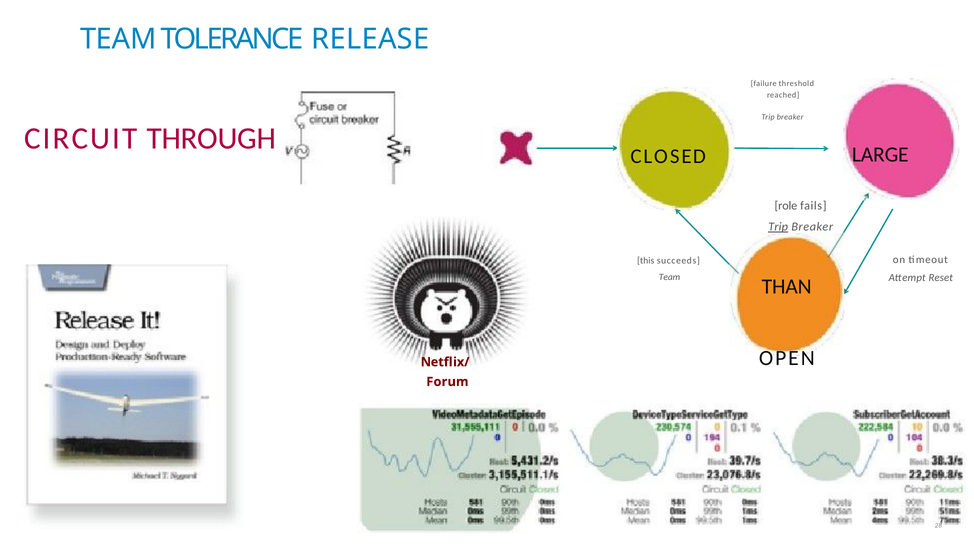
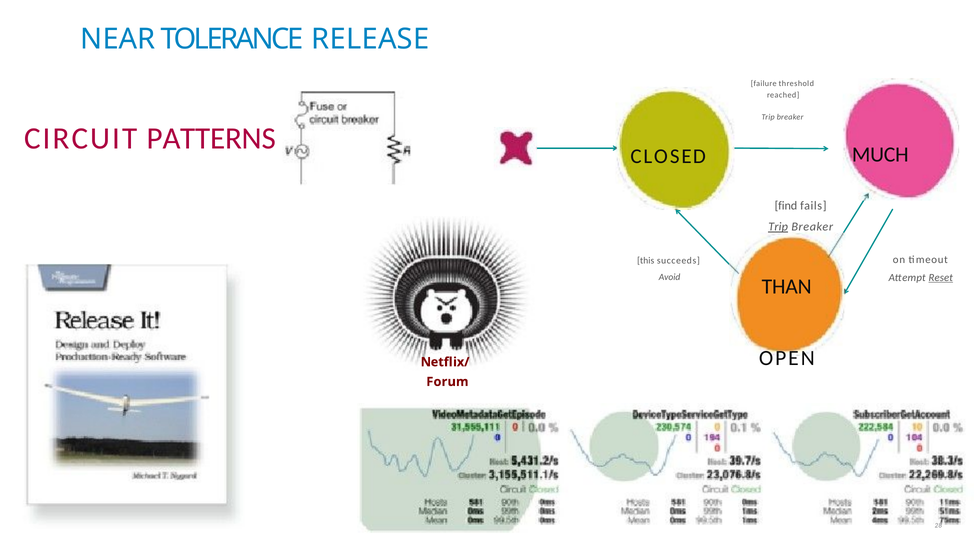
TEAM at (118, 39): TEAM -> NEAR
THROUGH: THROUGH -> PATTERNS
LARGE: LARGE -> MUCH
role: role -> find
Team at (670, 277): Team -> Avoid
Reset underline: none -> present
